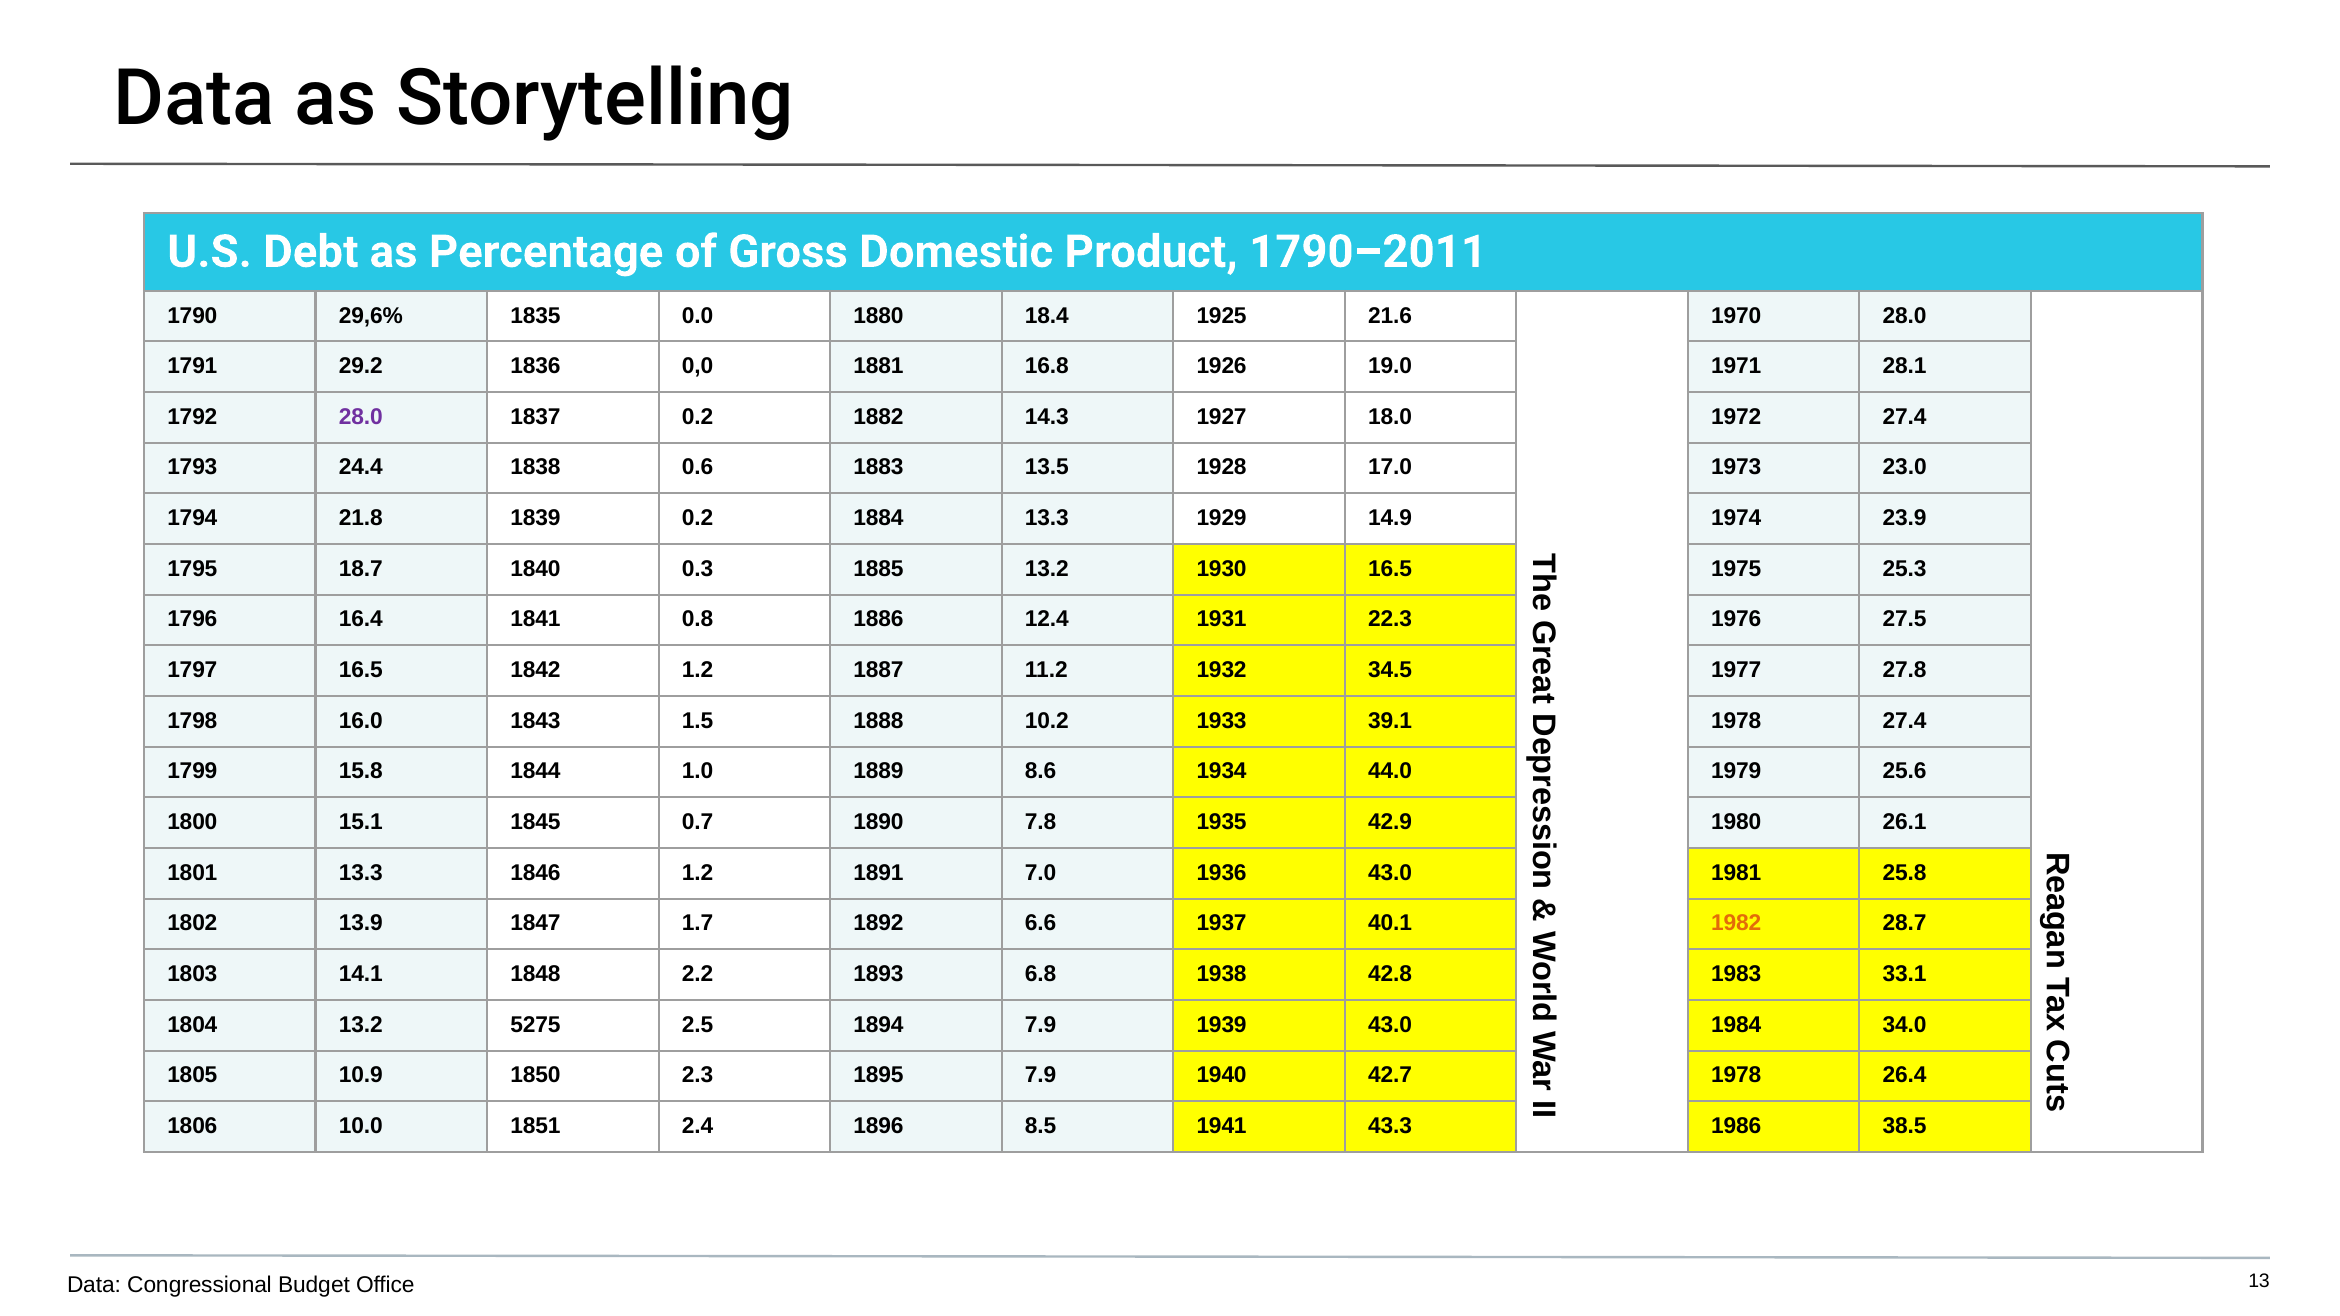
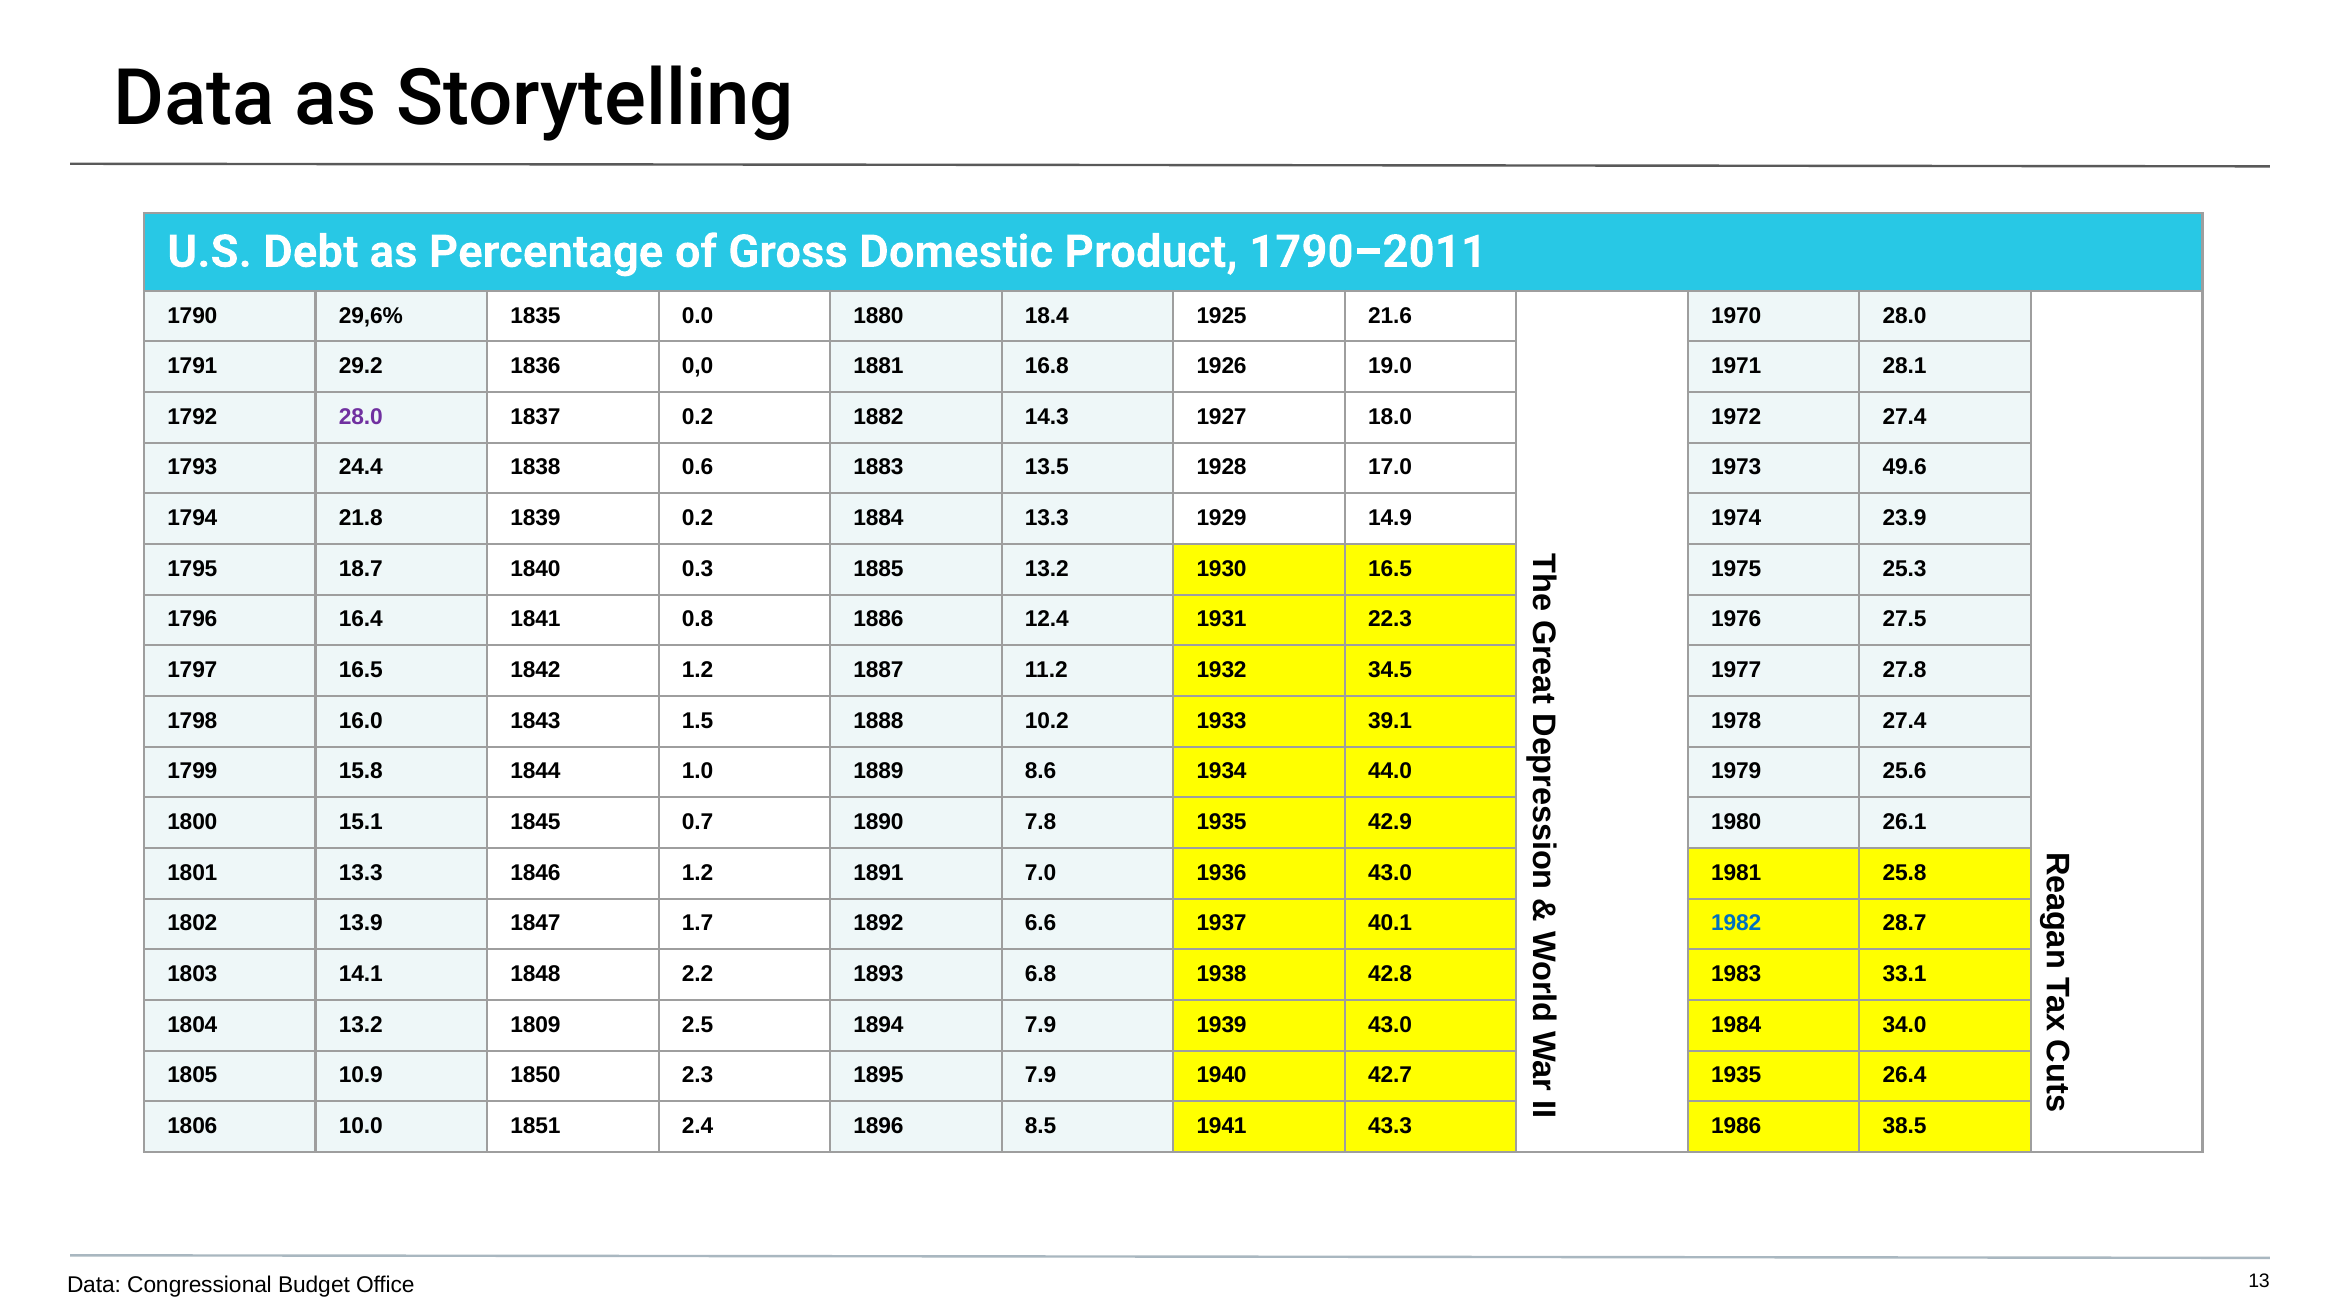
23.0: 23.0 -> 49.6
1982 colour: orange -> blue
5275: 5275 -> 1809
42.7 1978: 1978 -> 1935
